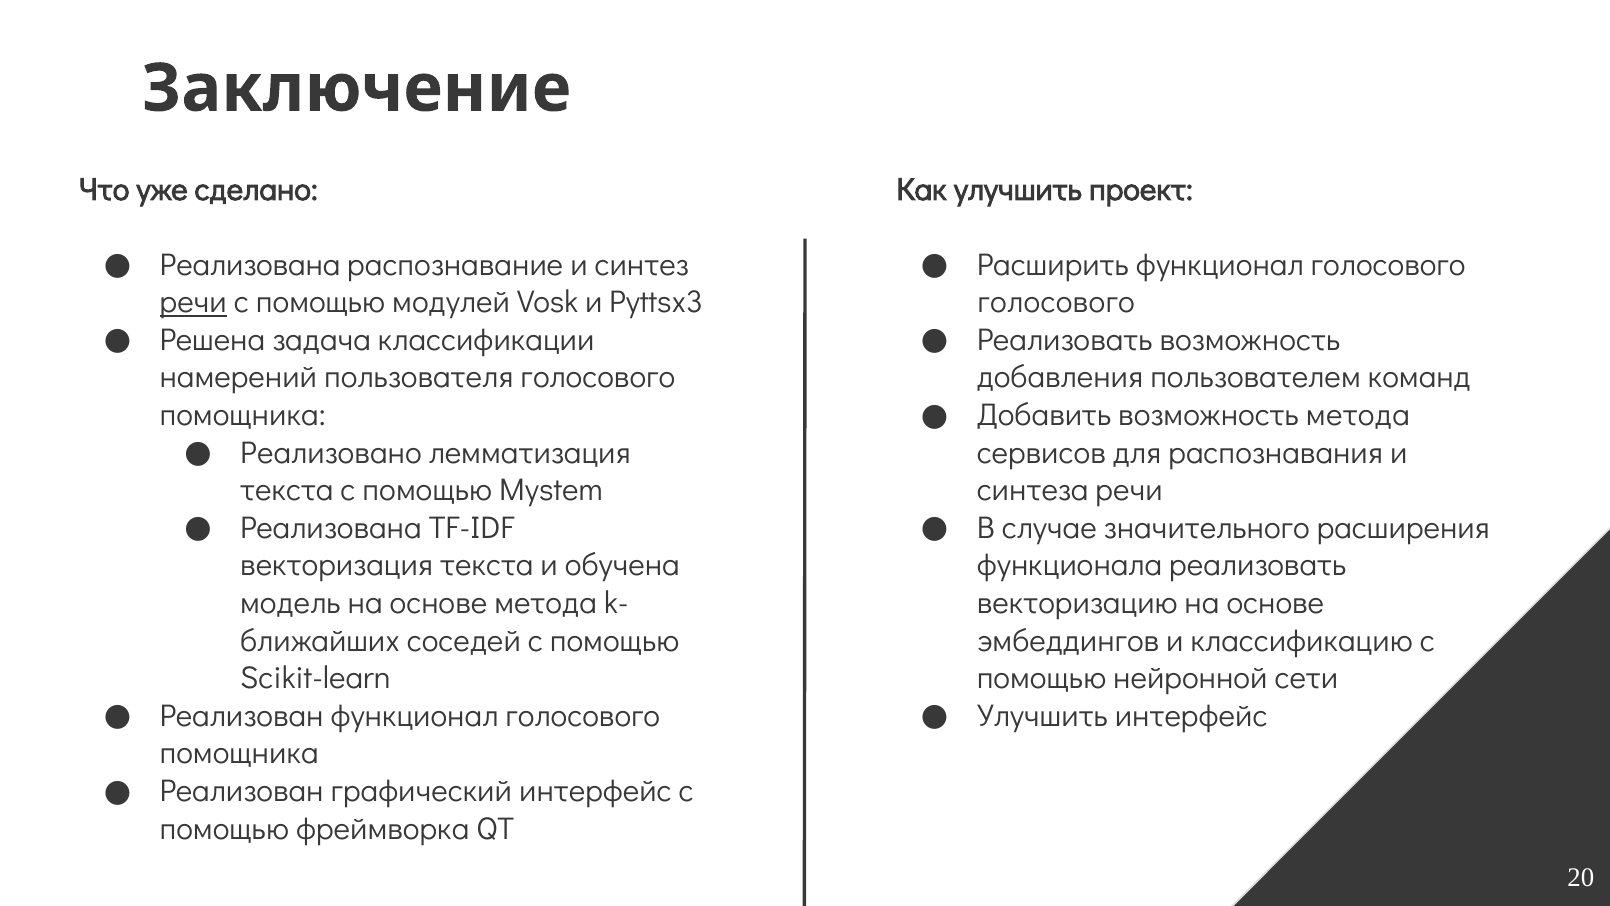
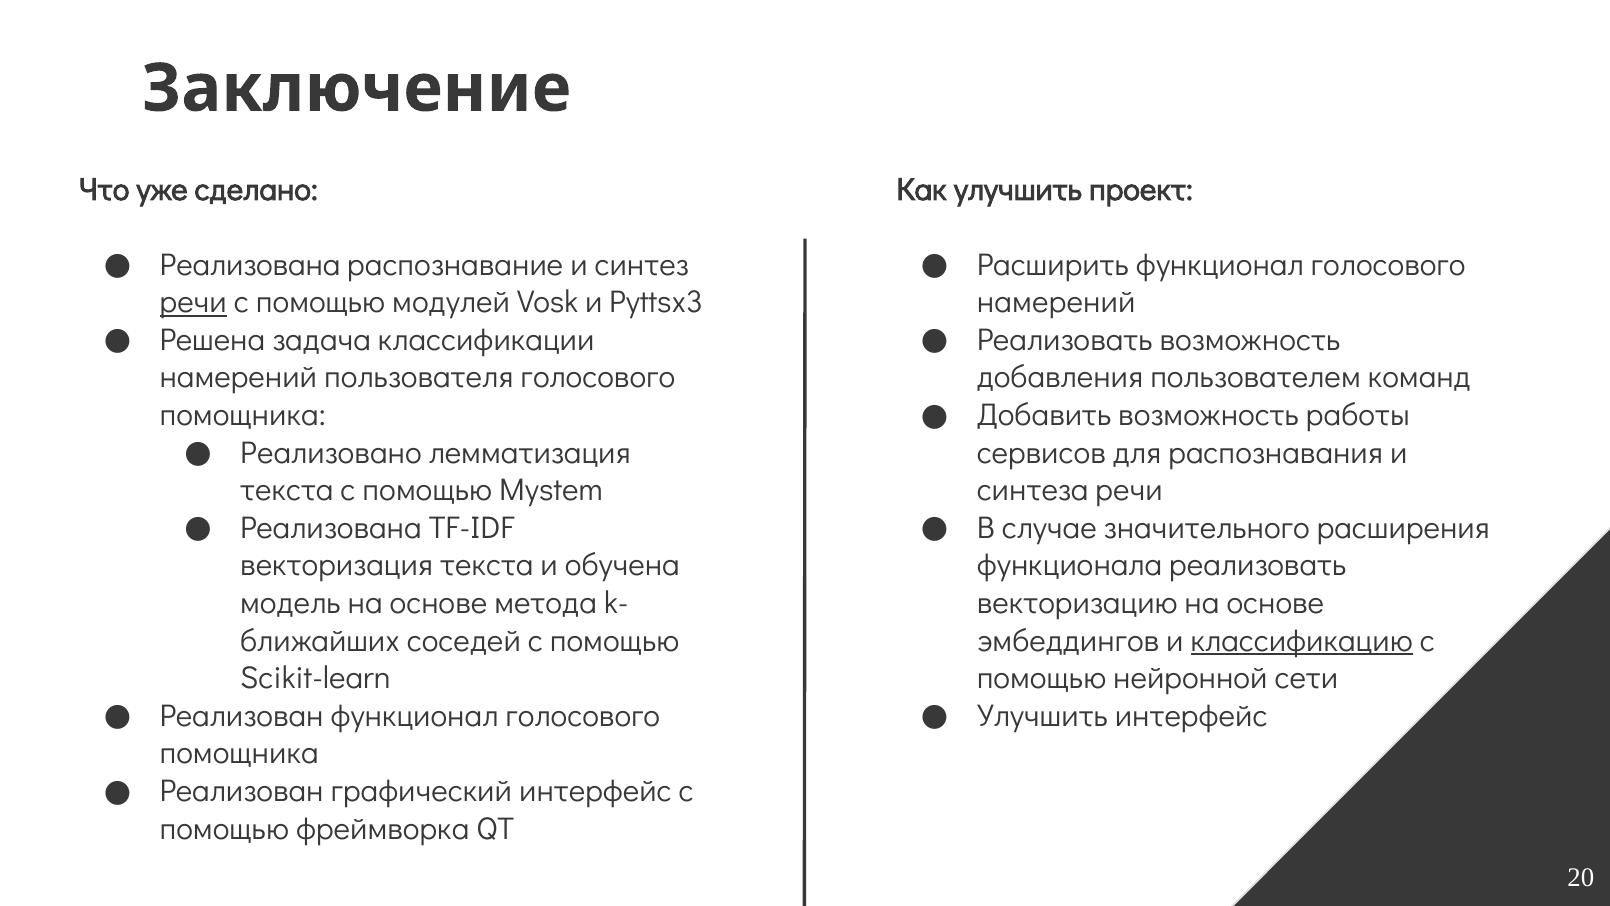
голосового at (1056, 302): голосового -> намерений
возможность метода: метода -> работы
классификацию underline: none -> present
